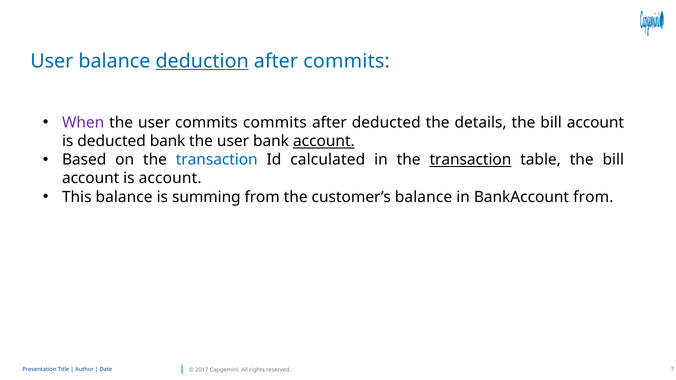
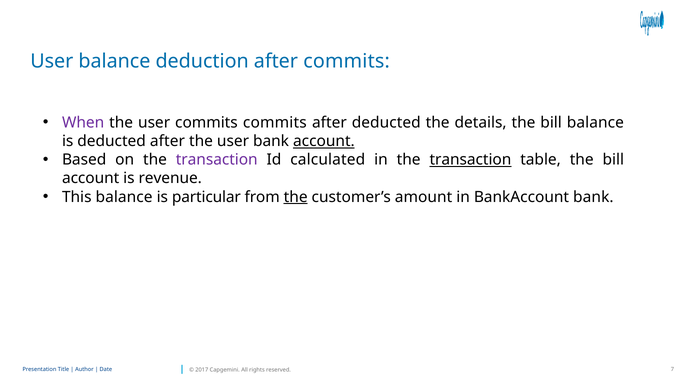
deduction underline: present -> none
details the bill account: account -> balance
deducted bank: bank -> after
transaction at (217, 160) colour: blue -> purple
is account: account -> revenue
summing: summing -> particular
the at (296, 197) underline: none -> present
customer’s balance: balance -> amount
BankAccount from: from -> bank
